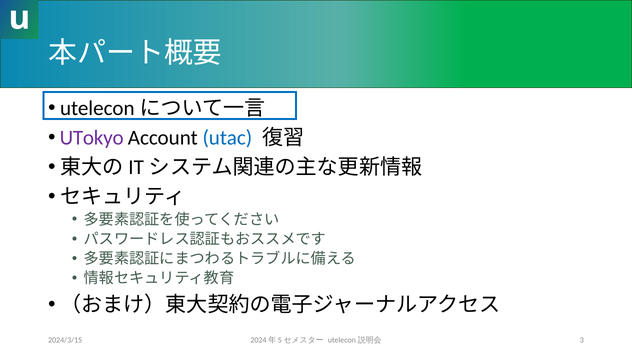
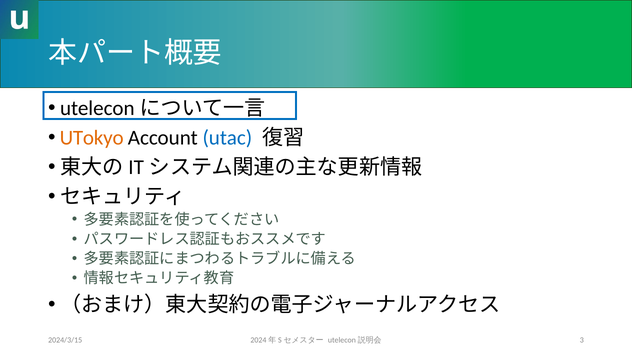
UTokyo colour: purple -> orange
